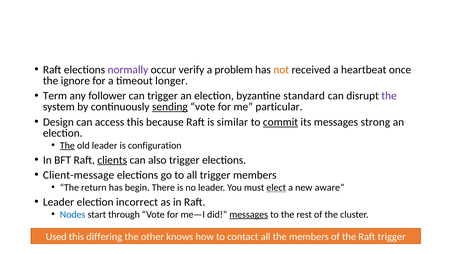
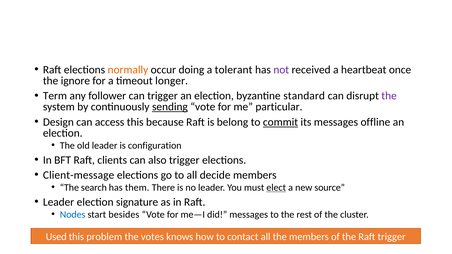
normally colour: purple -> orange
verify: verify -> doing
problem: problem -> tolerant
not colour: orange -> purple
similar: similar -> belong
strong: strong -> offline
The at (67, 146) underline: present -> none
clients underline: present -> none
all trigger: trigger -> decide
return: return -> search
begin: begin -> them
aware: aware -> source
incorrect: incorrect -> signature
through: through -> besides
messages at (249, 215) underline: present -> none
differing: differing -> problem
other: other -> votes
